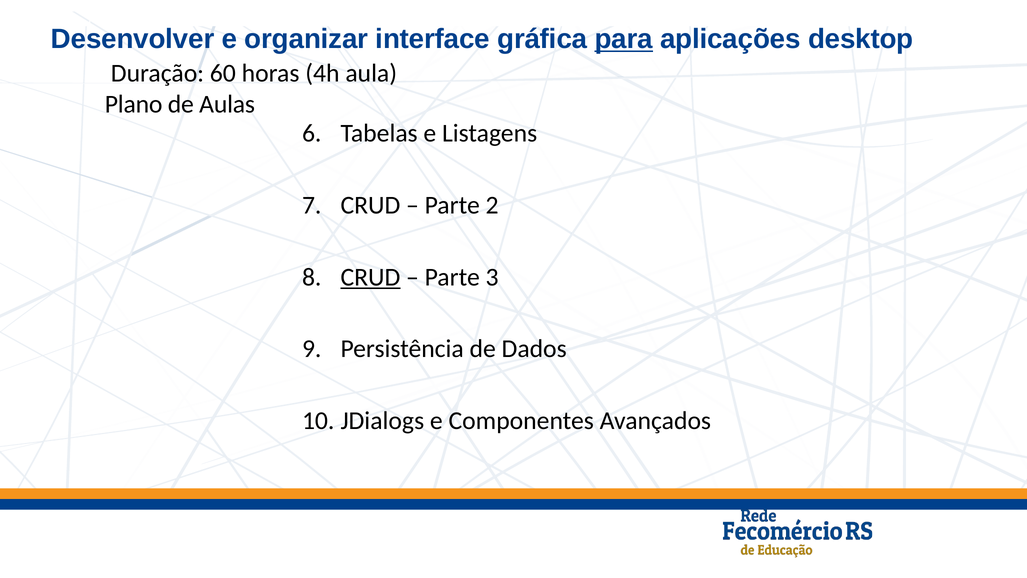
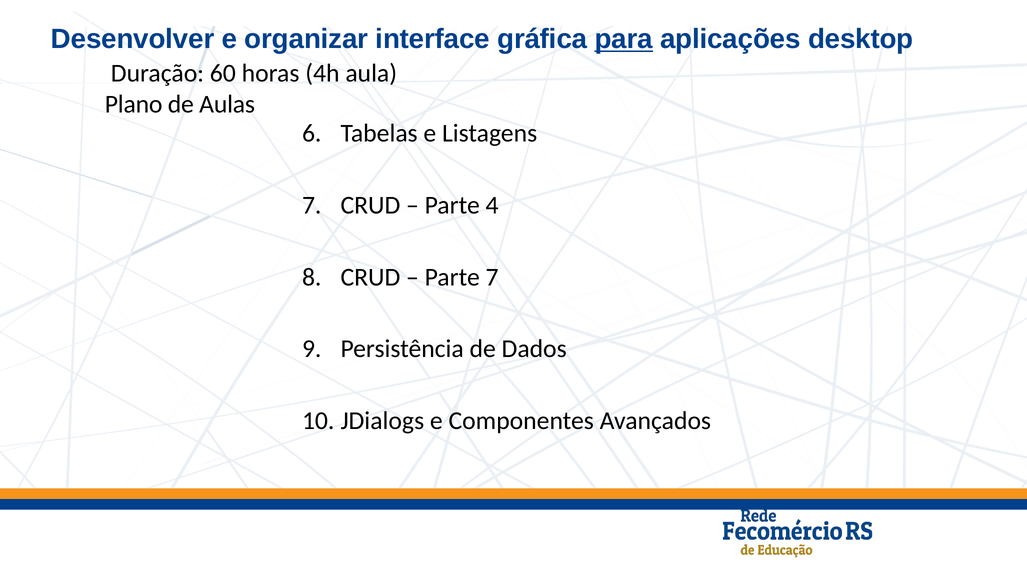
2: 2 -> 4
CRUD at (370, 277) underline: present -> none
Parte 3: 3 -> 7
